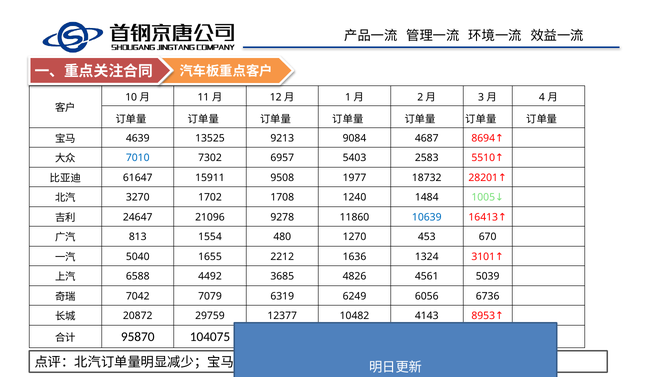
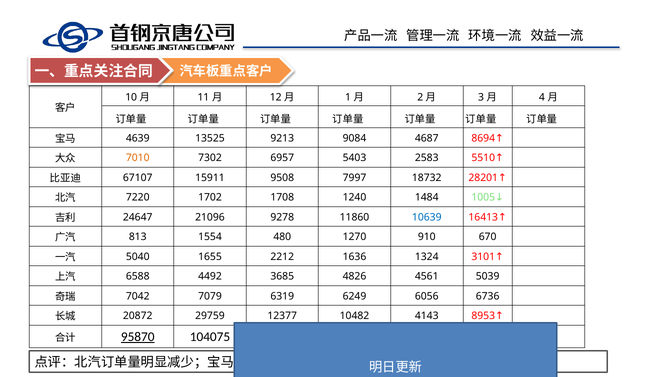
7010 colour: blue -> orange
61647: 61647 -> 67107
1977: 1977 -> 7997
3270: 3270 -> 7220
453: 453 -> 910
95870 underline: none -> present
